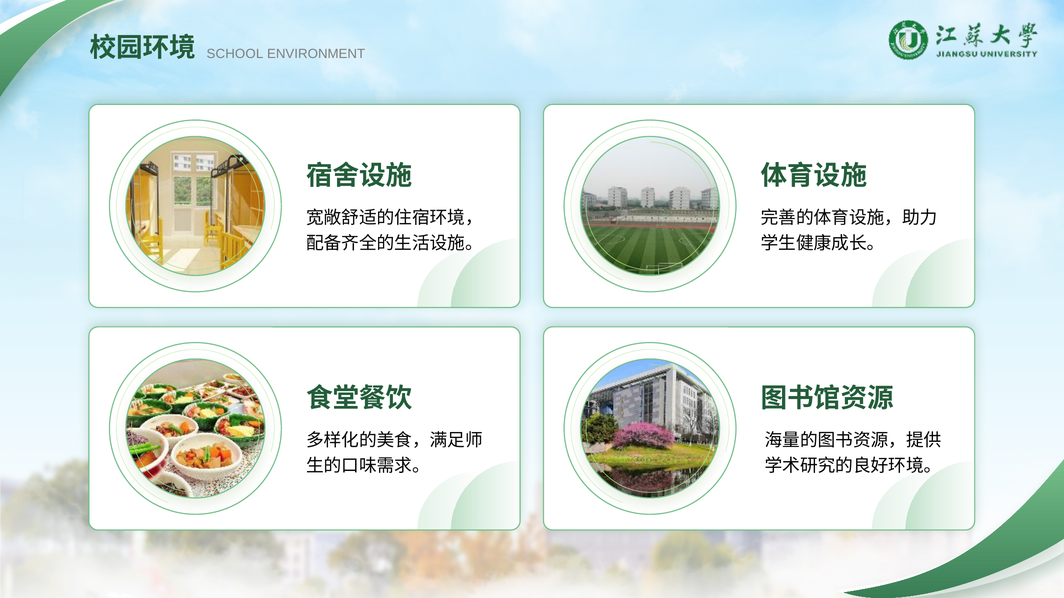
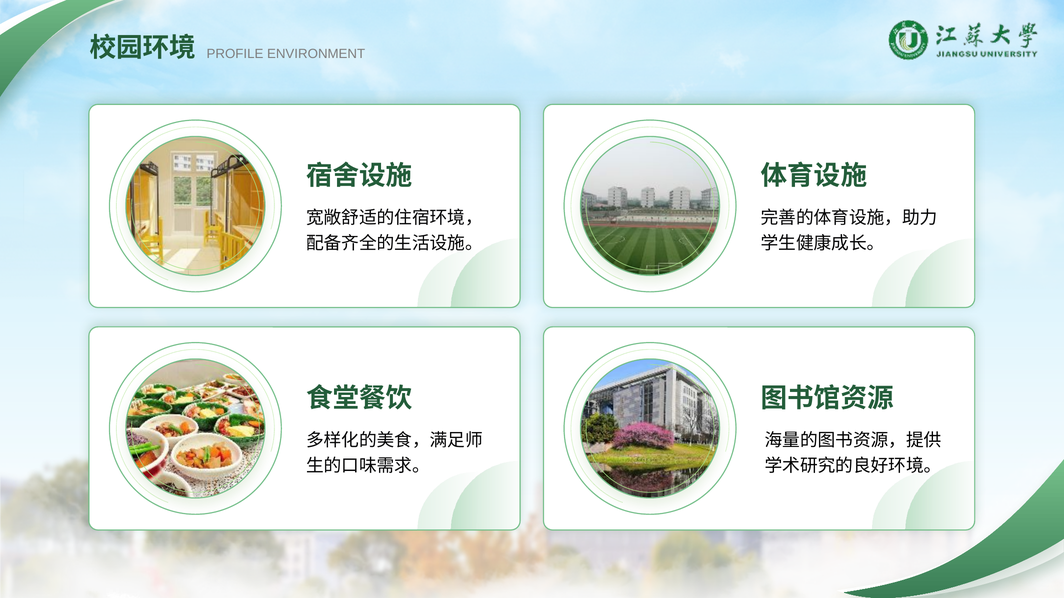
SCHOOL: SCHOOL -> PROFILE
